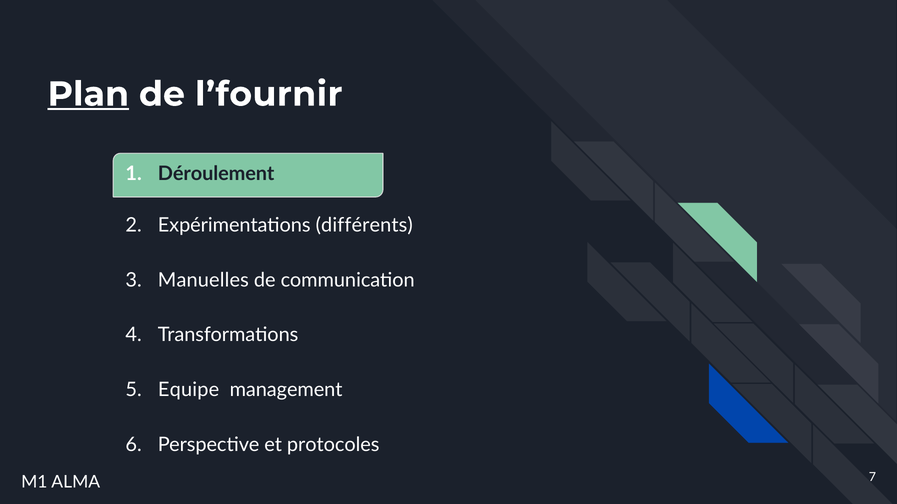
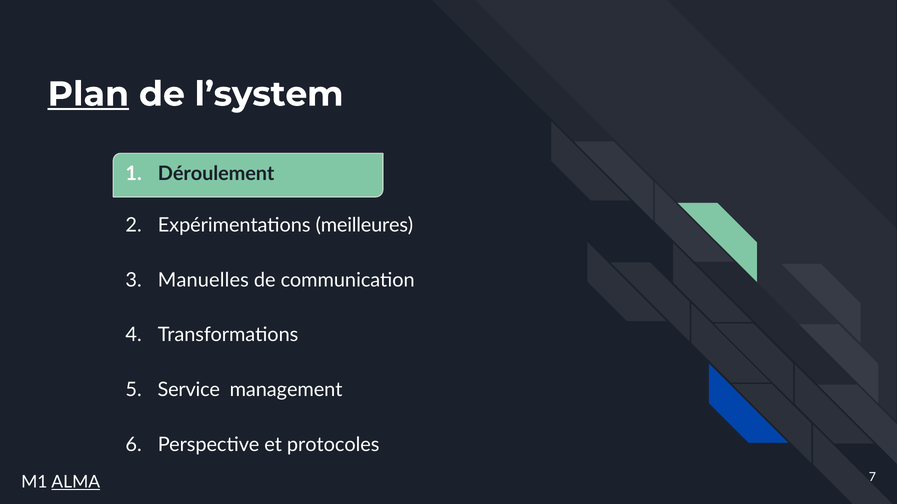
l’fournir: l’fournir -> l’system
différents: différents -> meilleures
Equipe: Equipe -> Service
ALMA underline: none -> present
